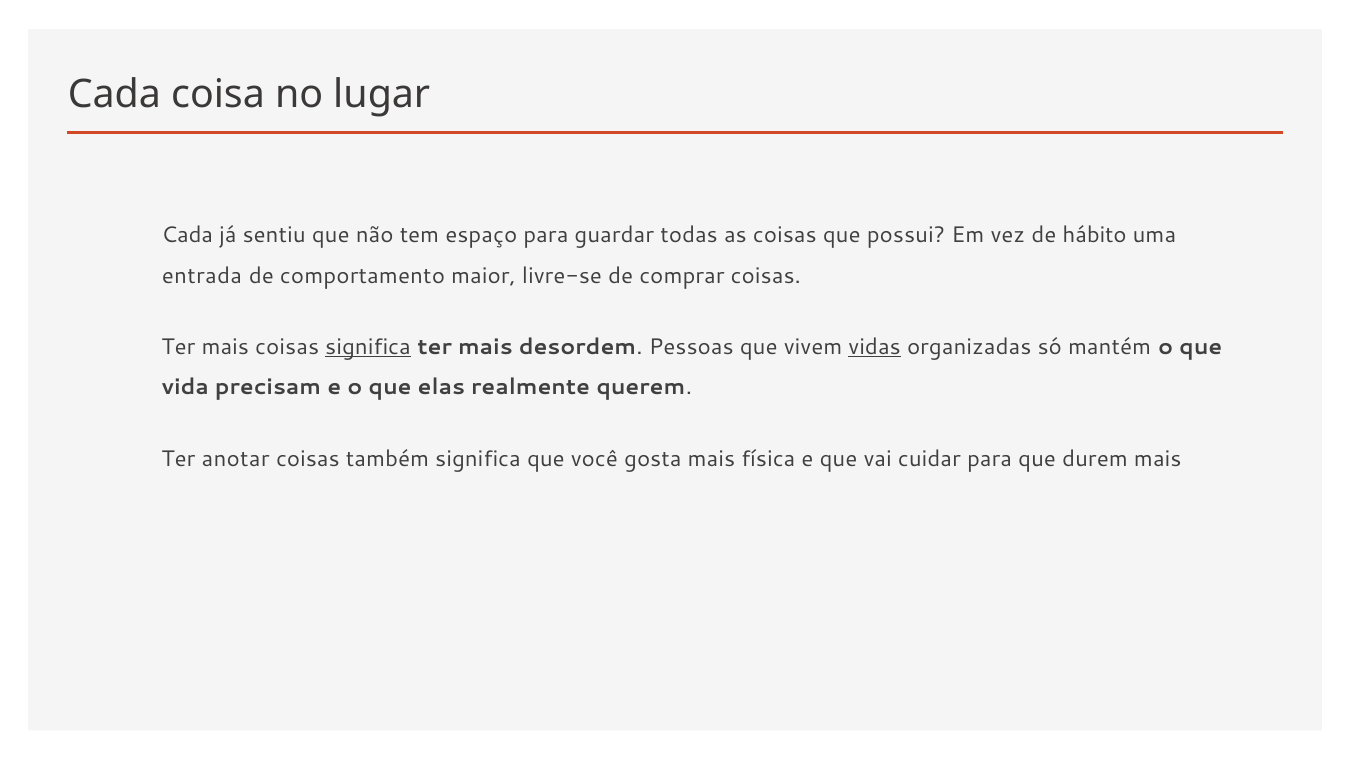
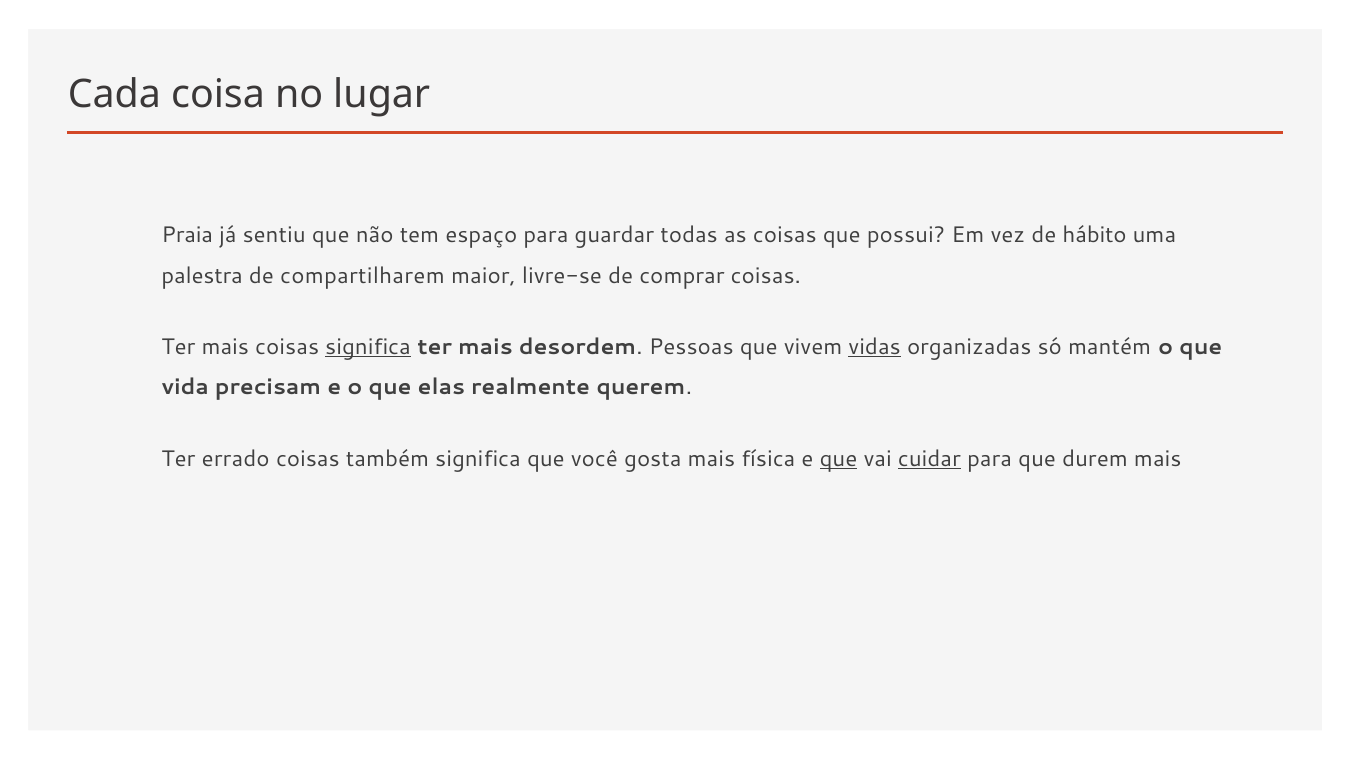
Cada at (187, 236): Cada -> Praia
entrada: entrada -> palestra
comportamento: comportamento -> compartilharem
anotar: anotar -> errado
que at (839, 459) underline: none -> present
cuidar underline: none -> present
